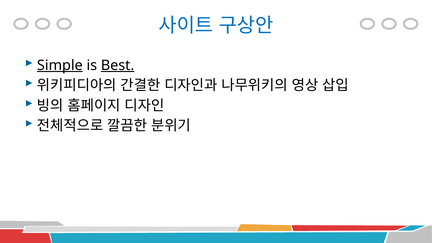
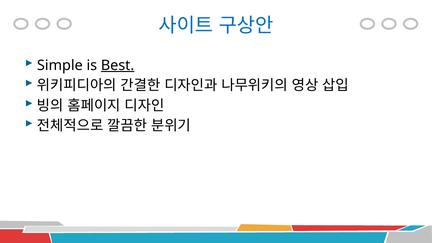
Simple underline: present -> none
